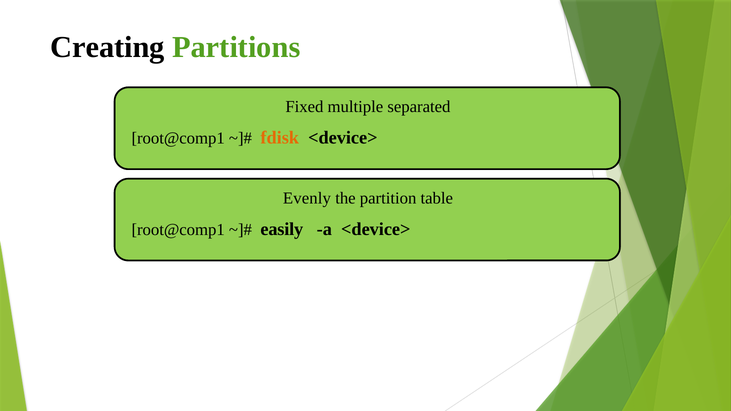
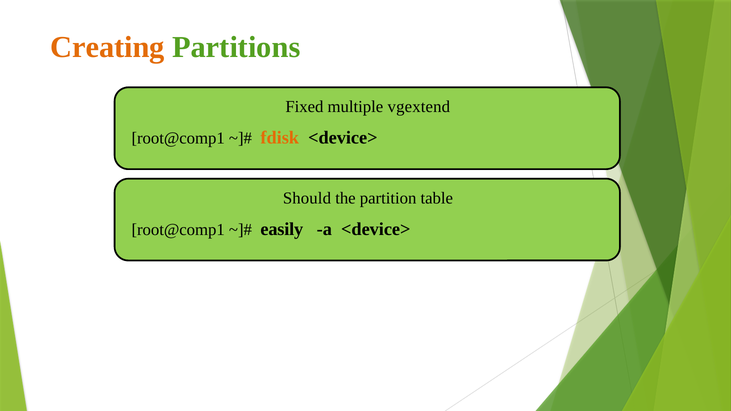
Creating colour: black -> orange
separated: separated -> vgextend
Evenly: Evenly -> Should
